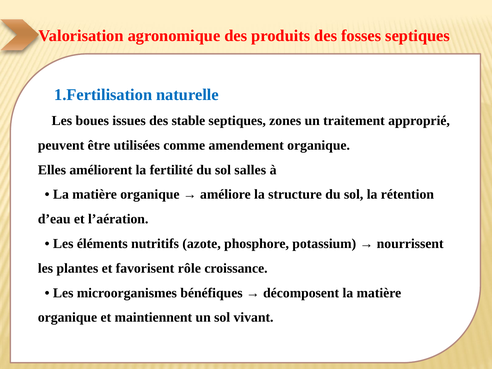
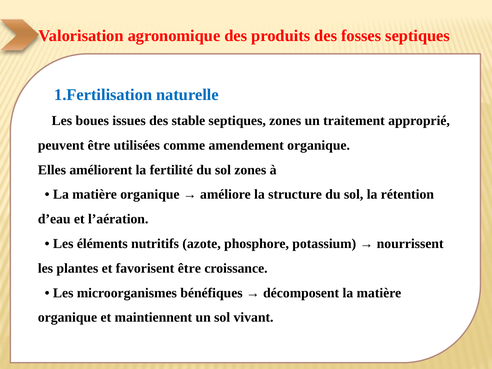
sol salles: salles -> zones
favorisent rôle: rôle -> être
